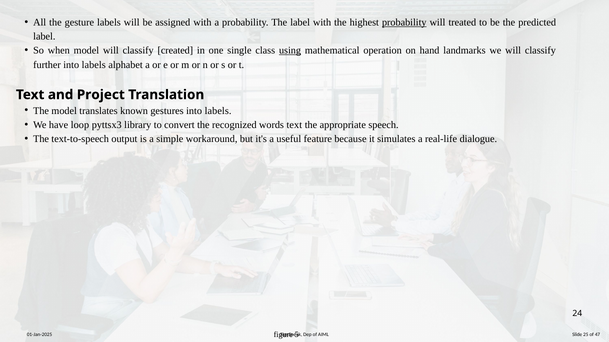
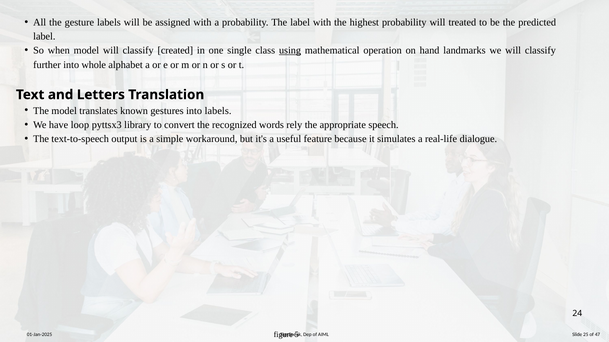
probability at (404, 22) underline: present -> none
further into labels: labels -> whole
Project: Project -> Letters
words text: text -> rely
